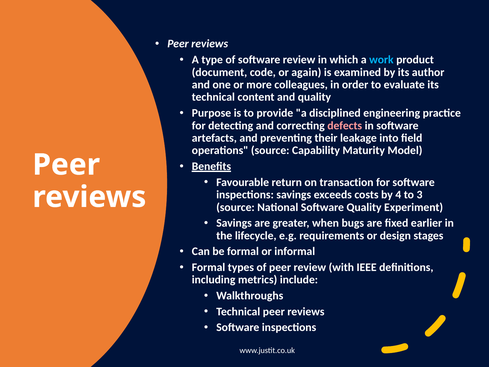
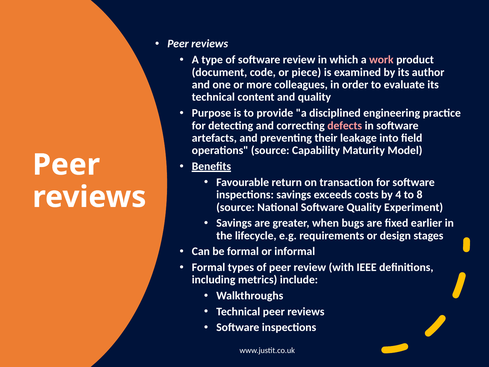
work colour: light blue -> pink
again: again -> piece
3: 3 -> 8
